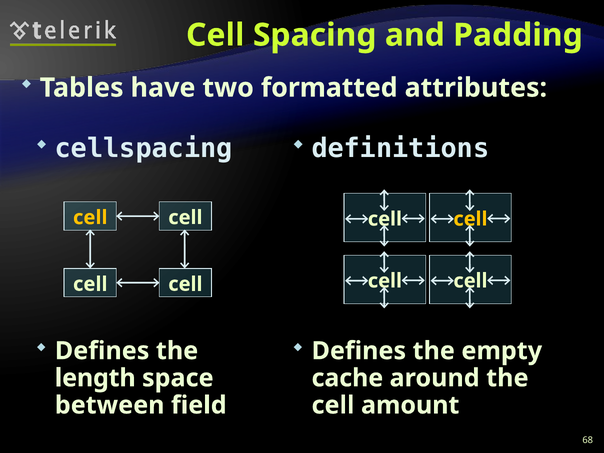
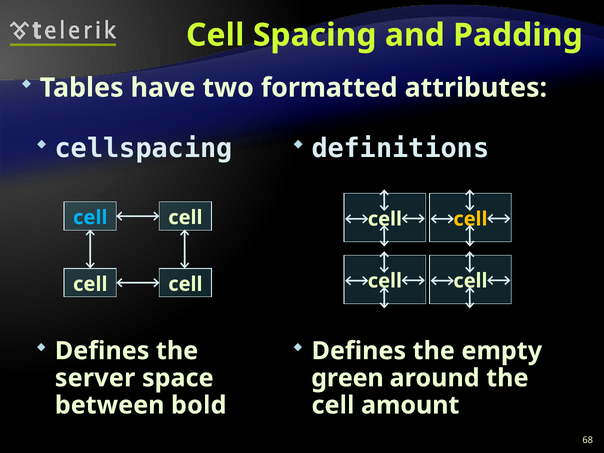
cell at (90, 218) colour: yellow -> light blue
length: length -> server
cache: cache -> green
field: field -> bold
